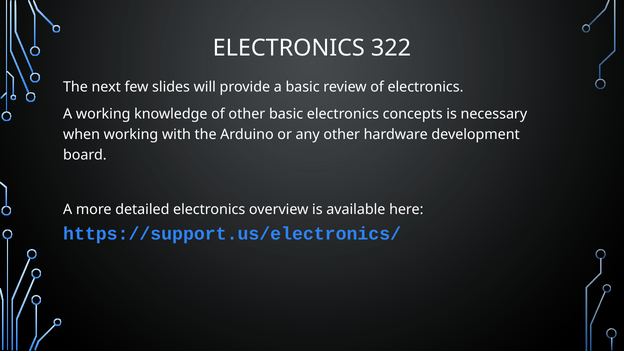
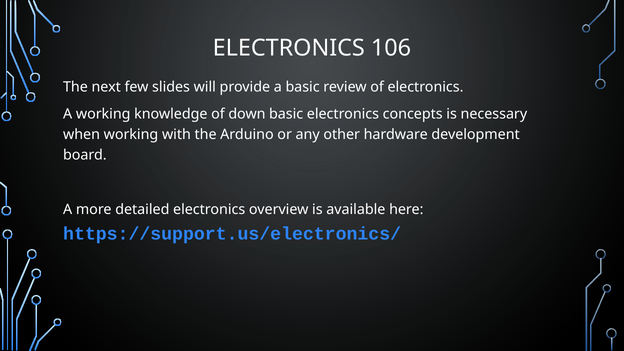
322: 322 -> 106
of other: other -> down
